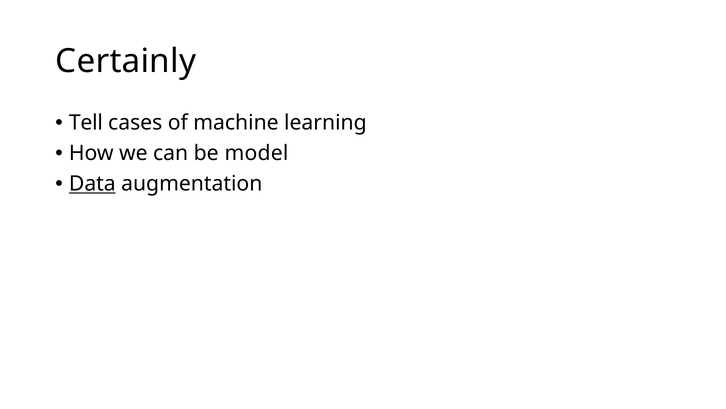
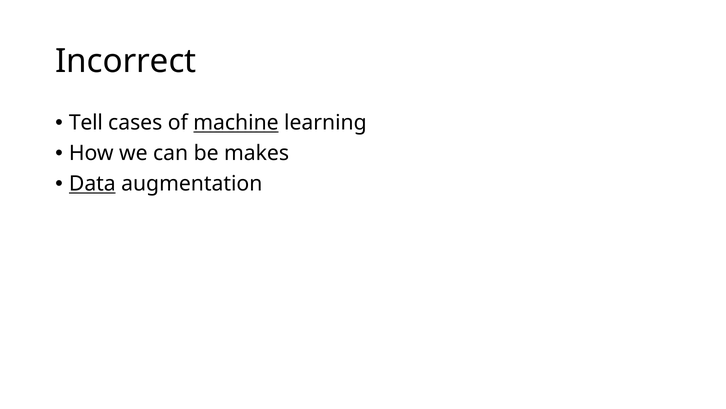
Certainly: Certainly -> Incorrect
machine underline: none -> present
model: model -> makes
